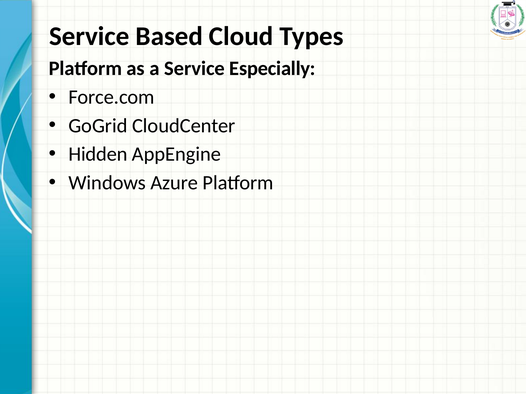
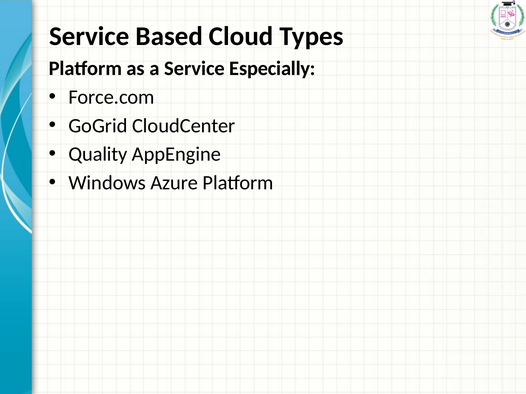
Hidden: Hidden -> Quality
